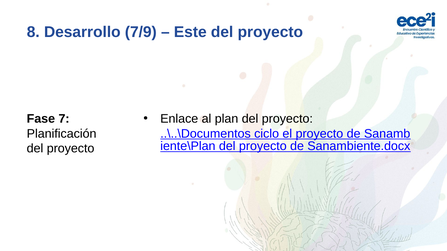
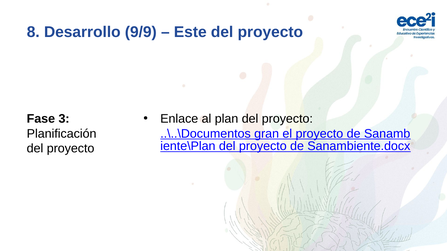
7/9: 7/9 -> 9/9
7: 7 -> 3
ciclo: ciclo -> gran
